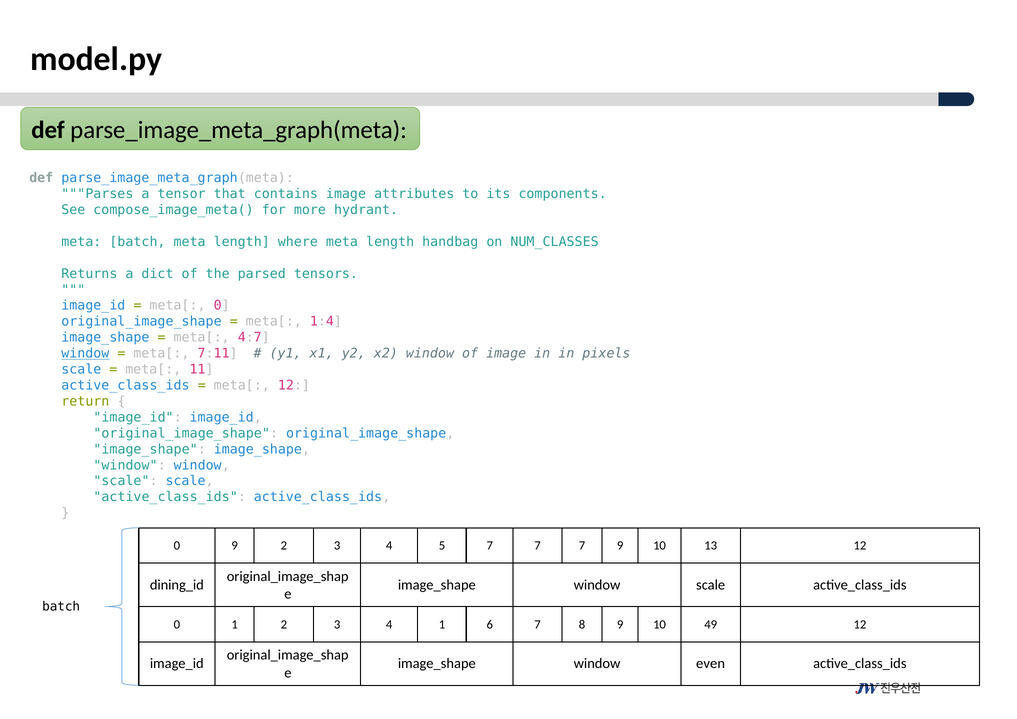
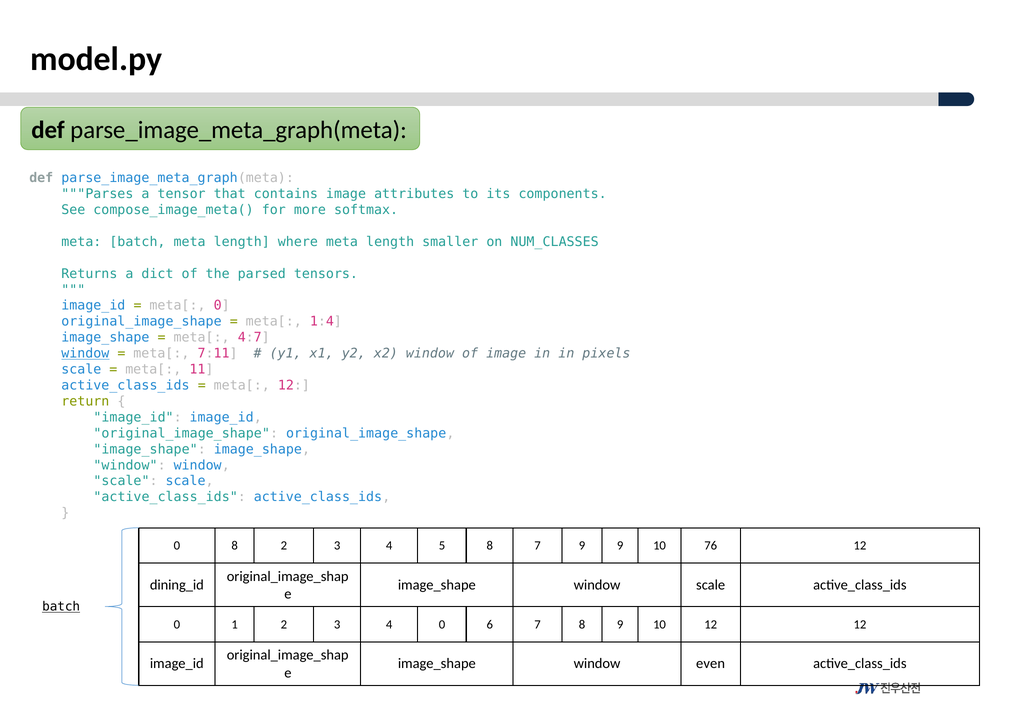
hydrant: hydrant -> softmax
handbag: handbag -> smaller
0 9: 9 -> 8
5 7: 7 -> 8
7 at (582, 546): 7 -> 9
13: 13 -> 76
batch at (61, 607) underline: none -> present
4 1: 1 -> 0
10 49: 49 -> 12
